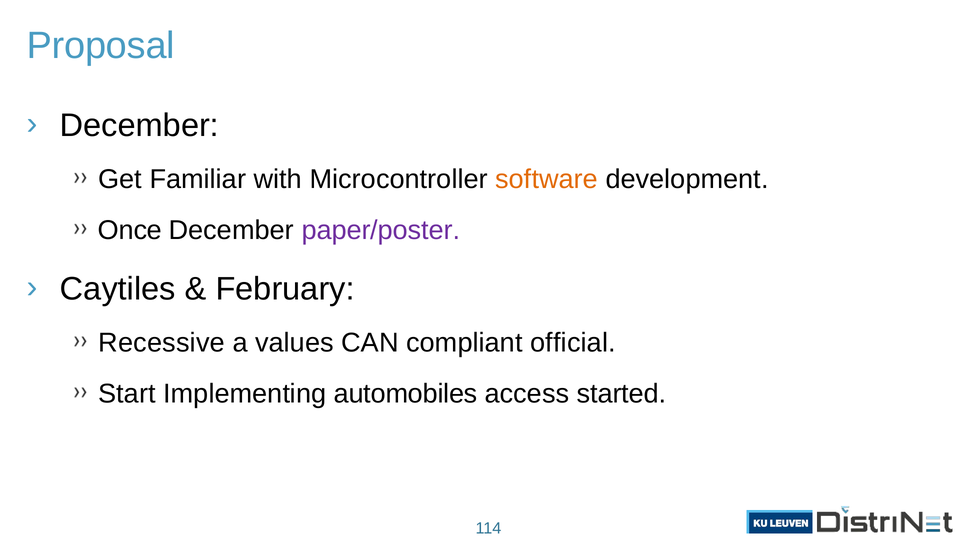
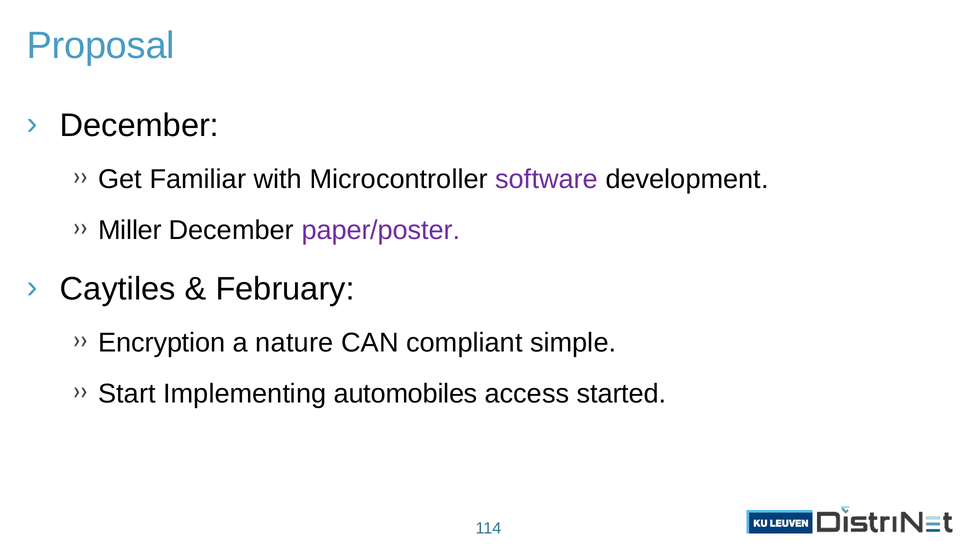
software colour: orange -> purple
Once: Once -> Miller
Recessive: Recessive -> Encryption
values: values -> nature
official: official -> simple
